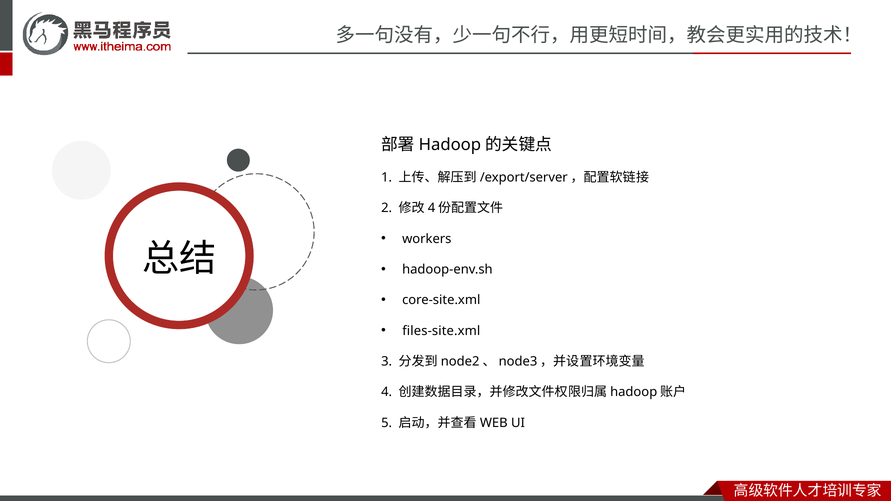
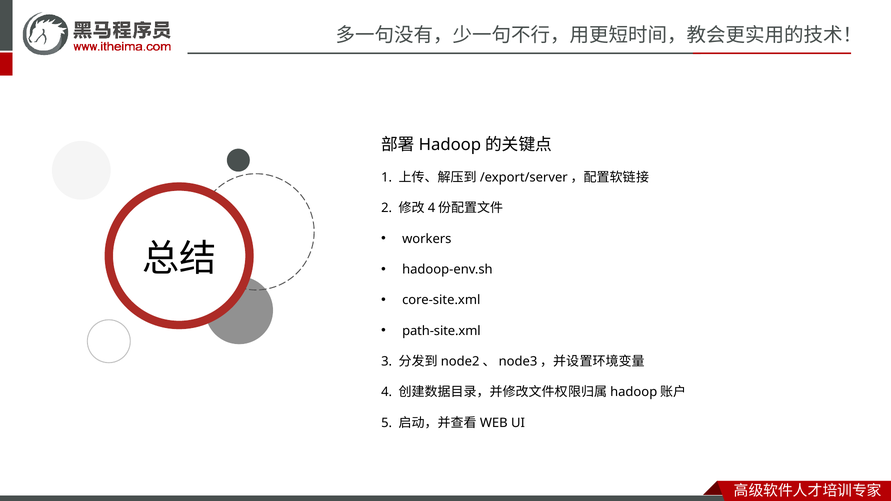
files-site.xml: files-site.xml -> path-site.xml
